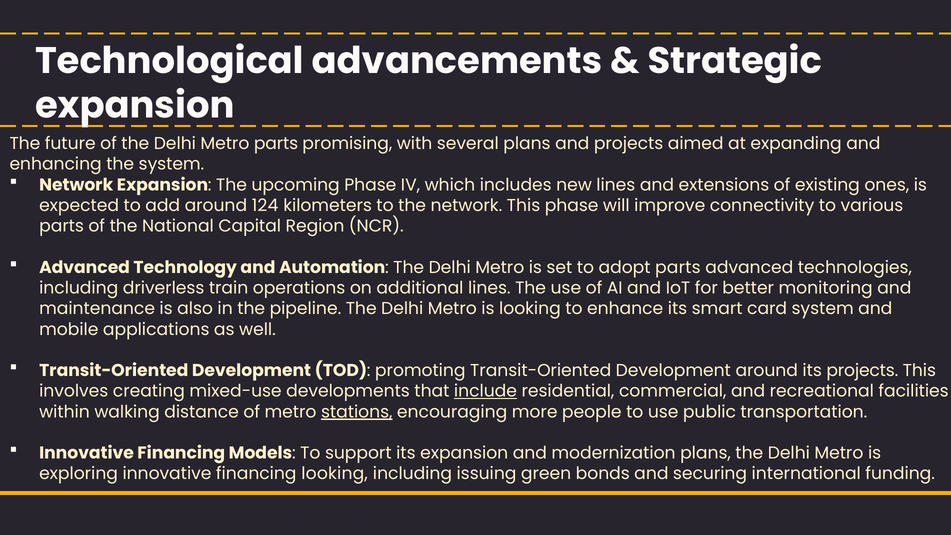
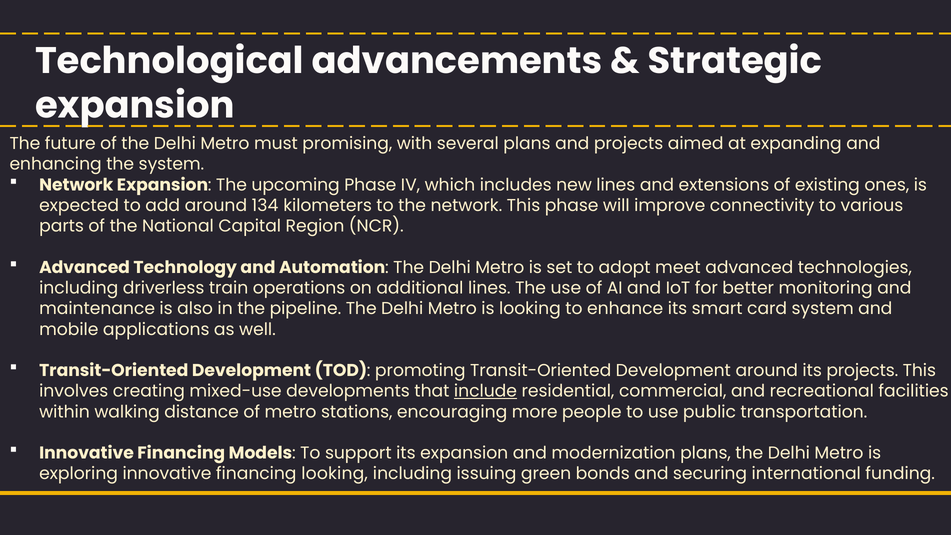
Metro parts: parts -> must
124: 124 -> 134
adopt parts: parts -> meet
stations underline: present -> none
